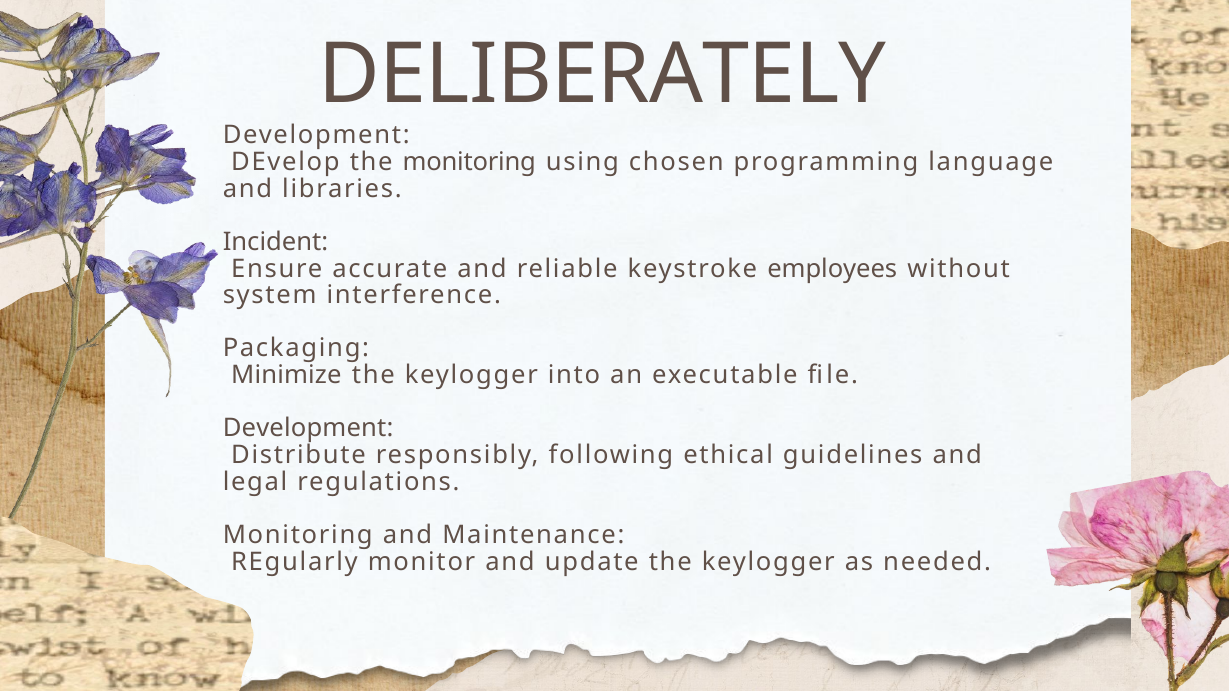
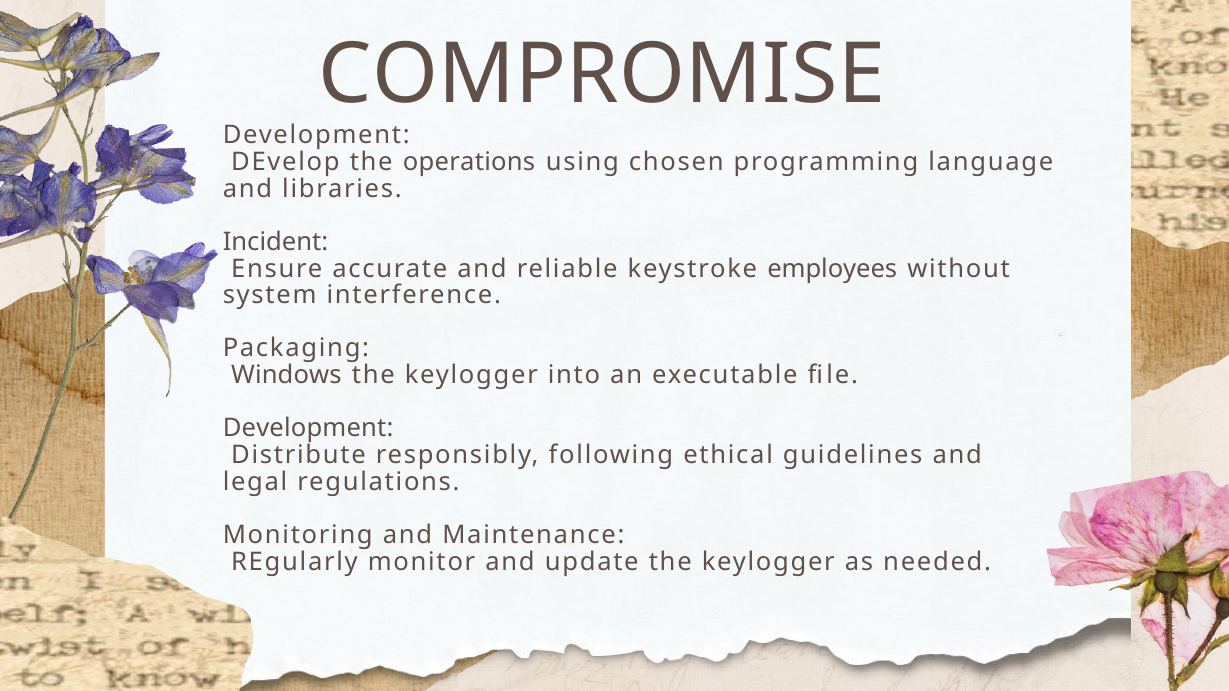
DELIBERATELY: DELIBERATELY -> COMPROMISE
the monitoring: monitoring -> operations
Minimize: Minimize -> Windows
